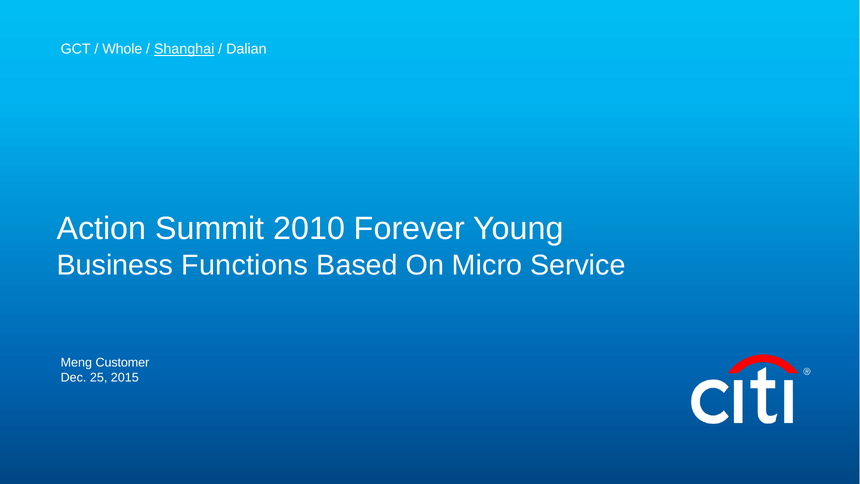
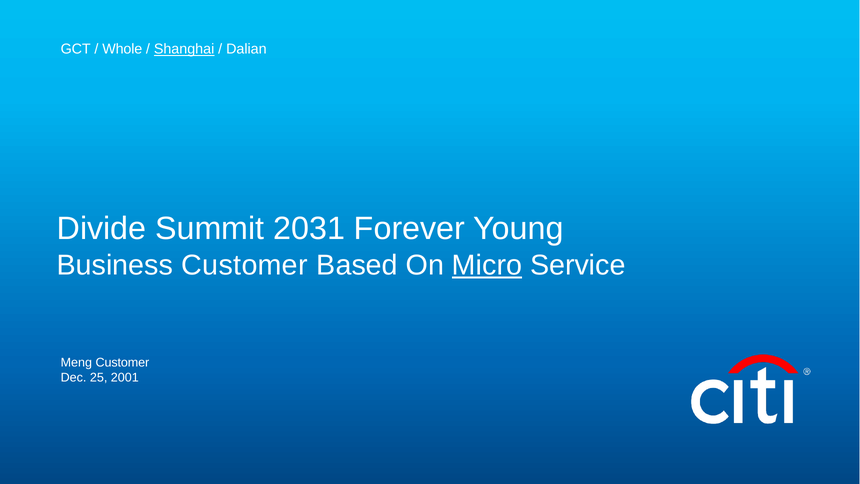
Action: Action -> Divide
2010: 2010 -> 2031
Business Functions: Functions -> Customer
Micro underline: none -> present
2015: 2015 -> 2001
